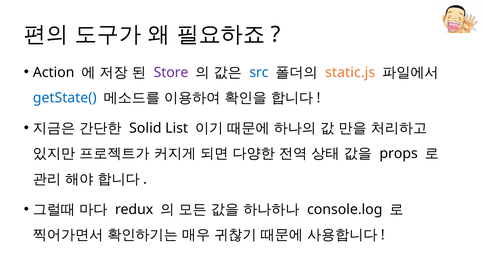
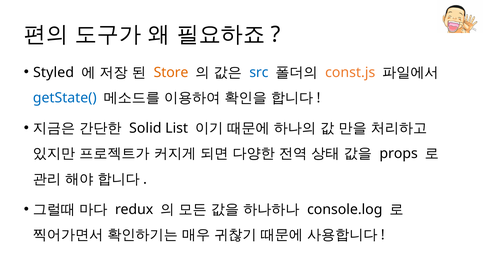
Action: Action -> Styled
Store colour: purple -> orange
static.js: static.js -> const.js
